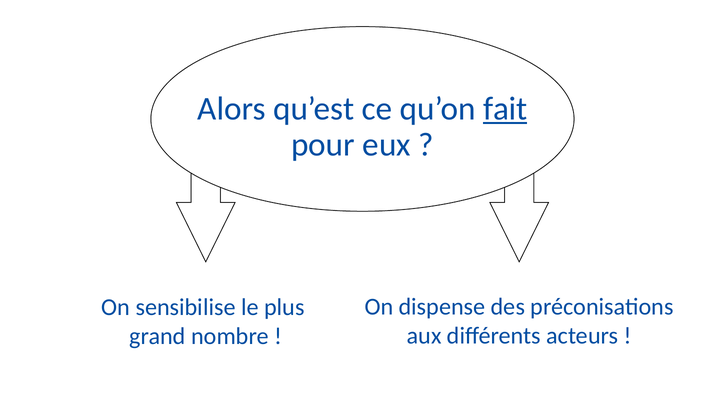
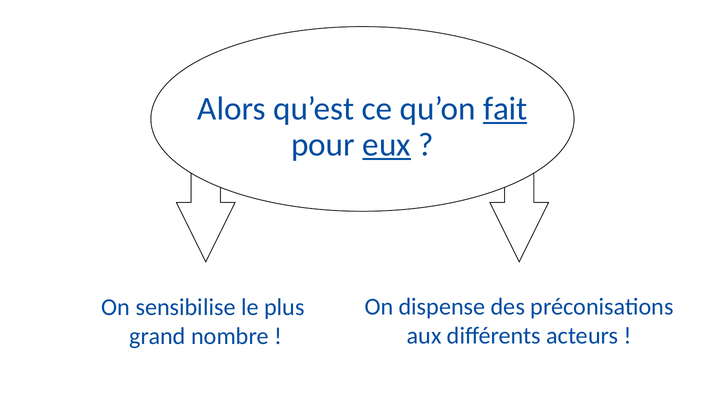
eux underline: none -> present
